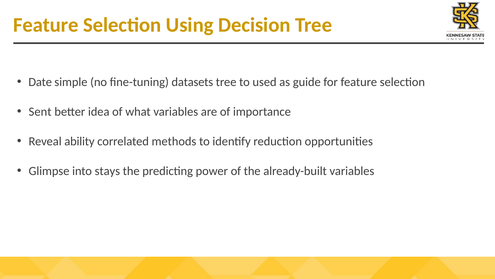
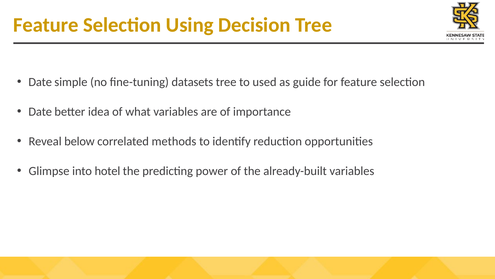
Sent at (40, 111): Sent -> Date
ability: ability -> below
stays: stays -> hotel
